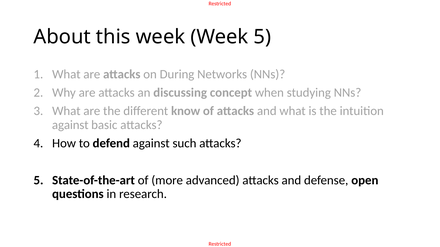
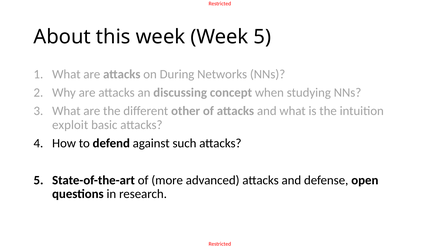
know: know -> other
against at (70, 125): against -> exploit
